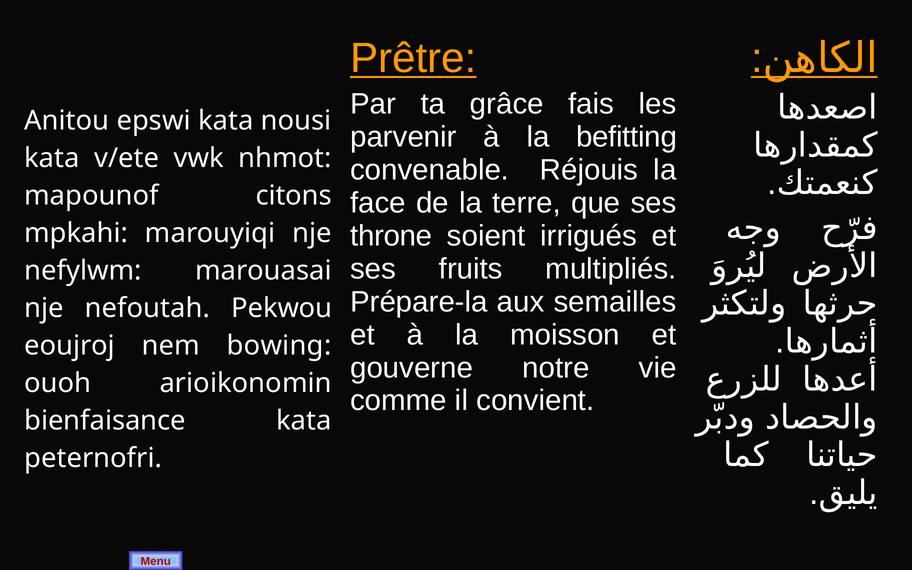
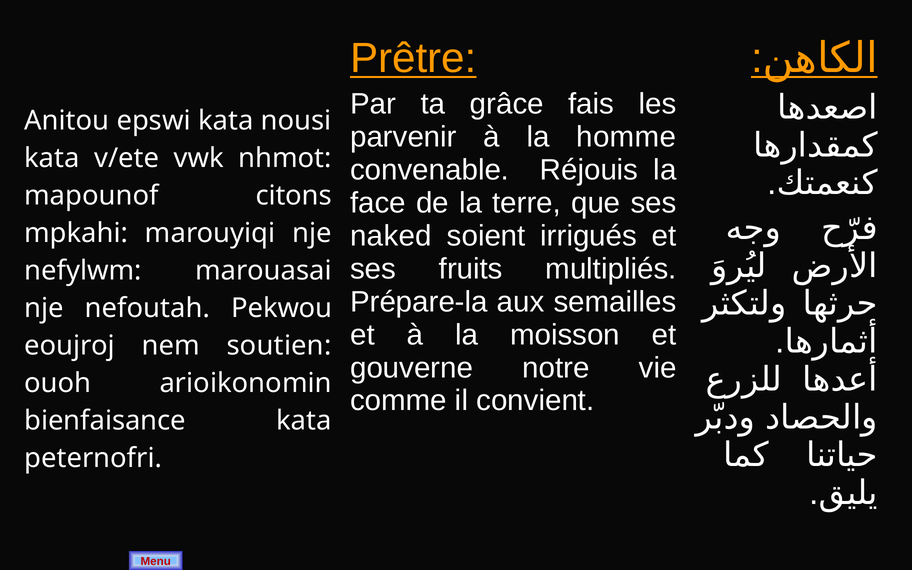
befitting: befitting -> homme
throne: throne -> naked
bowing: bowing -> soutien
